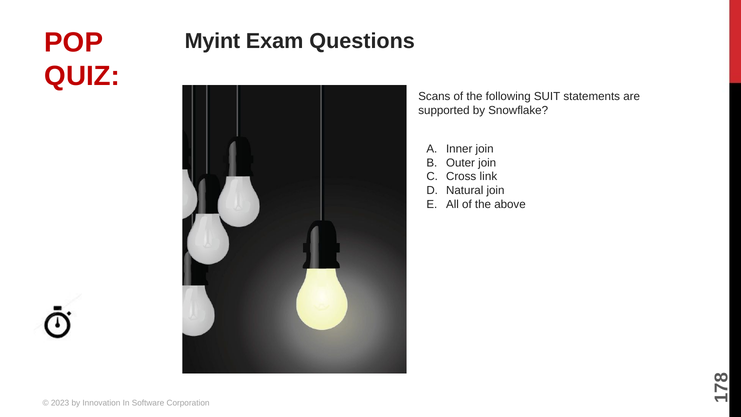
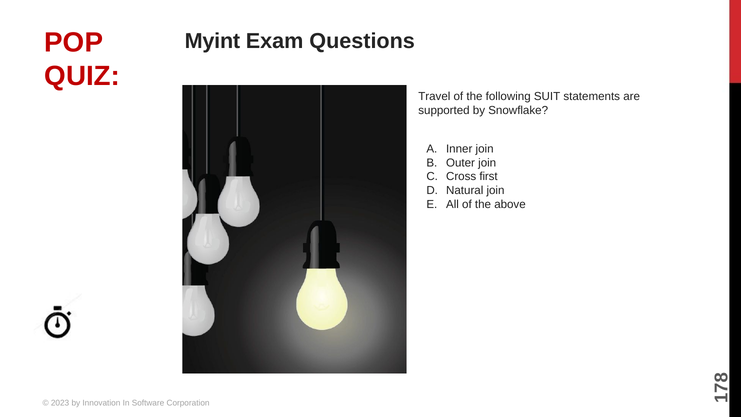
Scans: Scans -> Travel
link: link -> first
